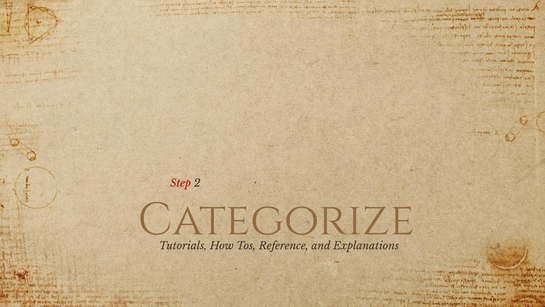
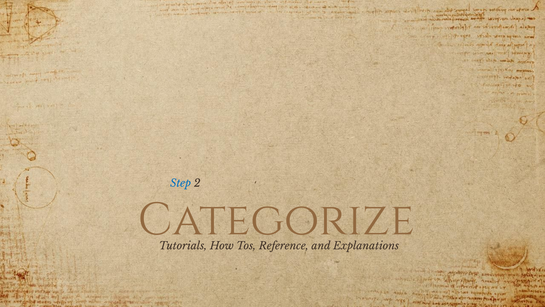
Step colour: red -> blue
